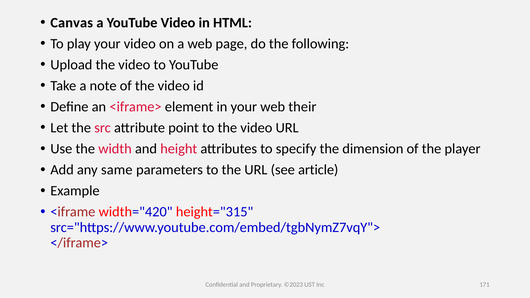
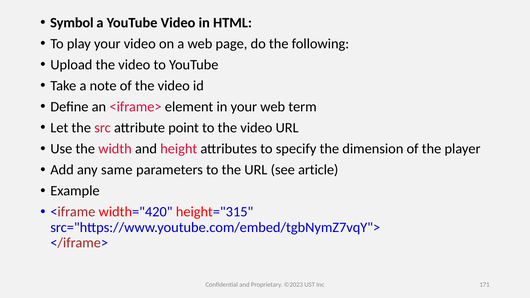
Canvas: Canvas -> Symbol
their: their -> term
